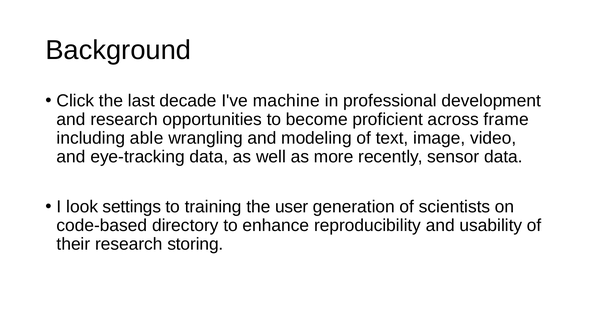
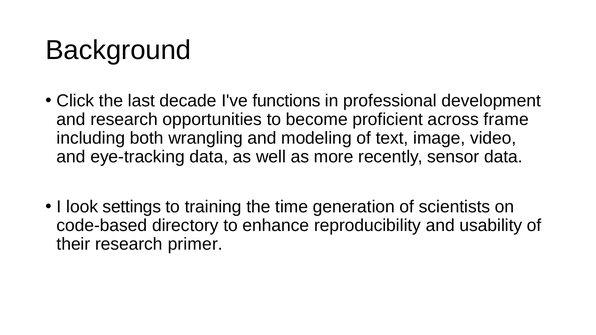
machine: machine -> functions
able: able -> both
user: user -> time
storing: storing -> primer
